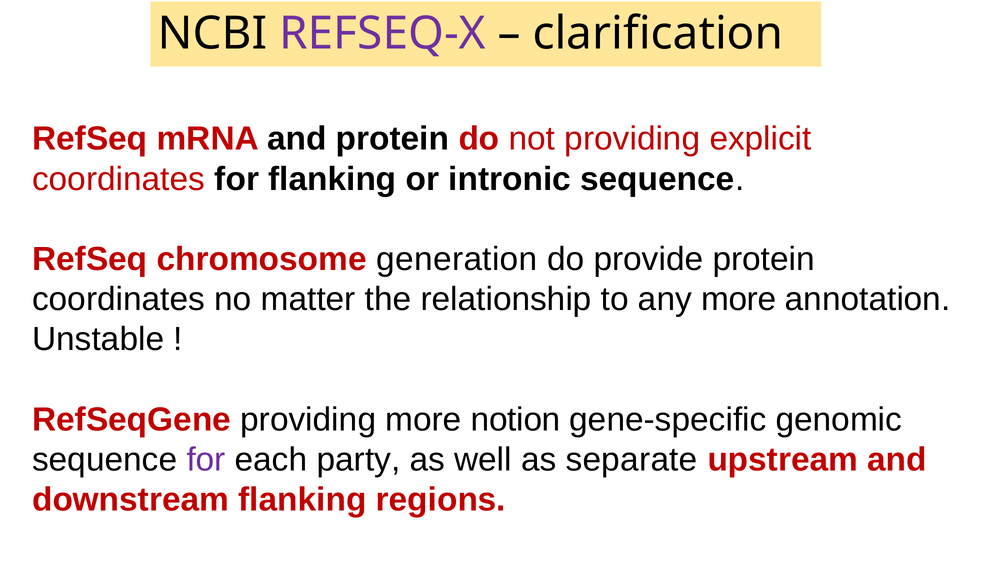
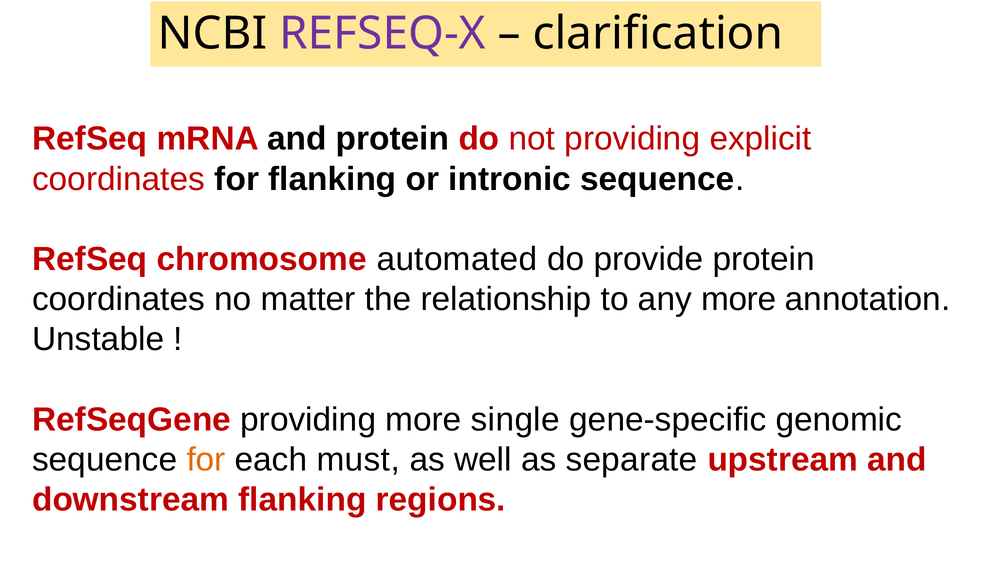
generation: generation -> automated
notion: notion -> single
for at (206, 460) colour: purple -> orange
party: party -> must
